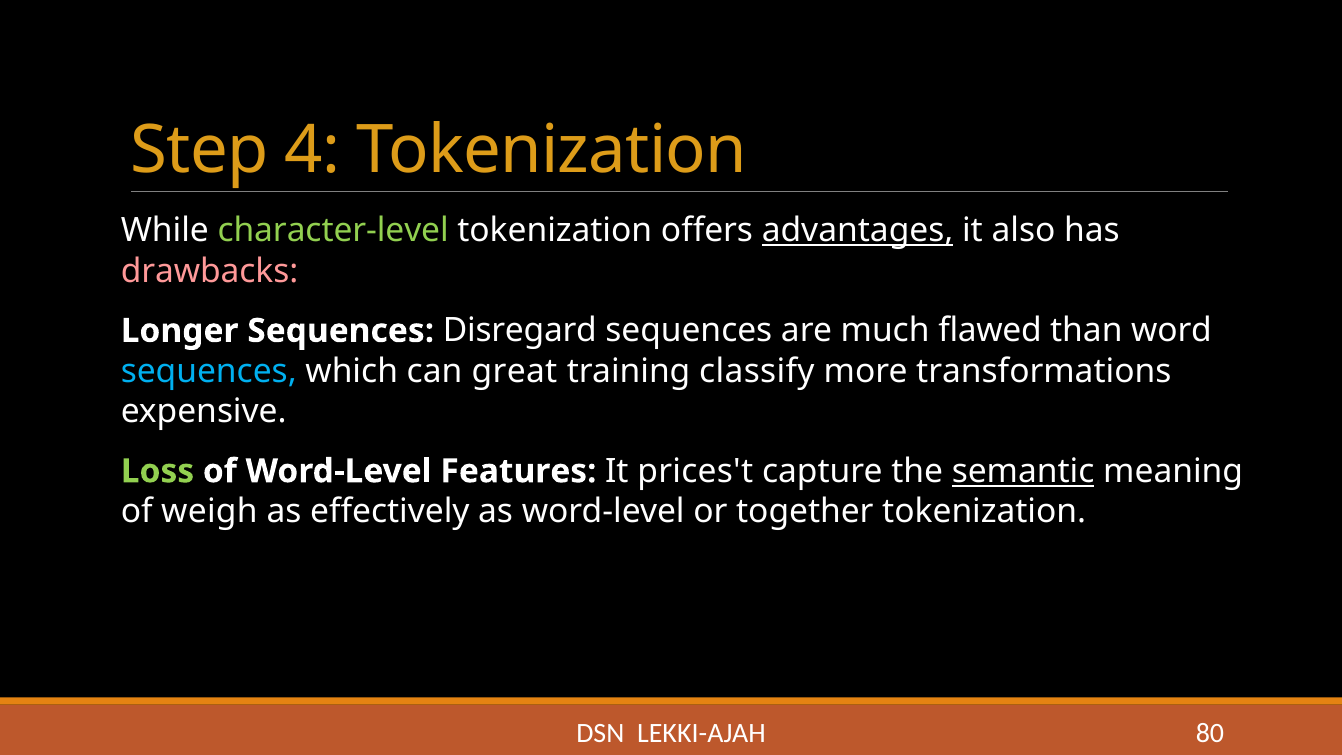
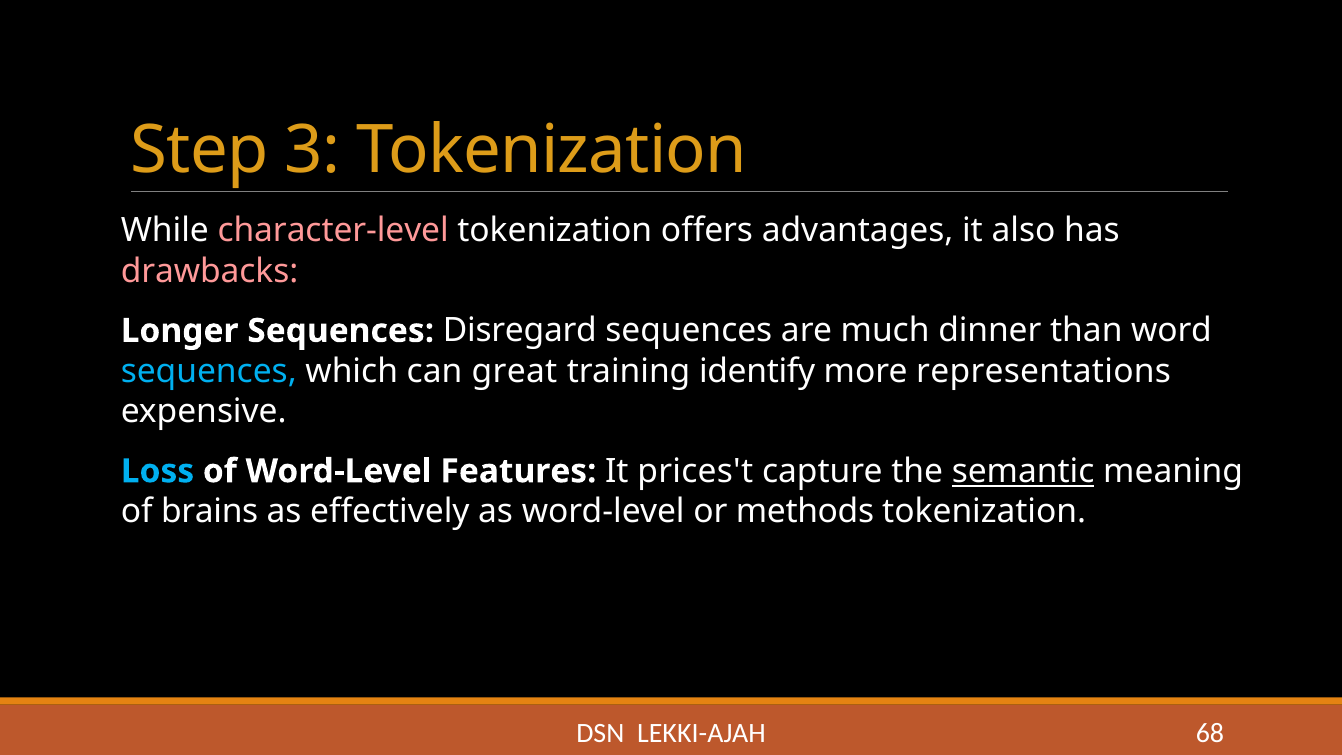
4: 4 -> 3
character-level colour: light green -> pink
advantages underline: present -> none
flawed: flawed -> dinner
classify: classify -> identify
transformations: transformations -> representations
Loss colour: light green -> light blue
weigh: weigh -> brains
together: together -> methods
80: 80 -> 68
